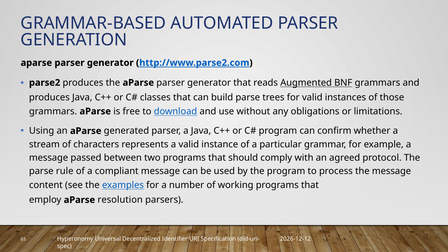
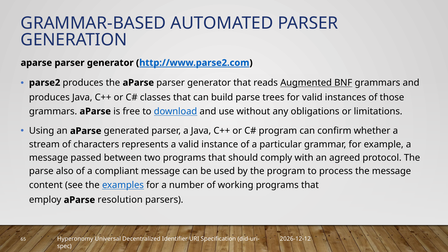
rule: rule -> also
